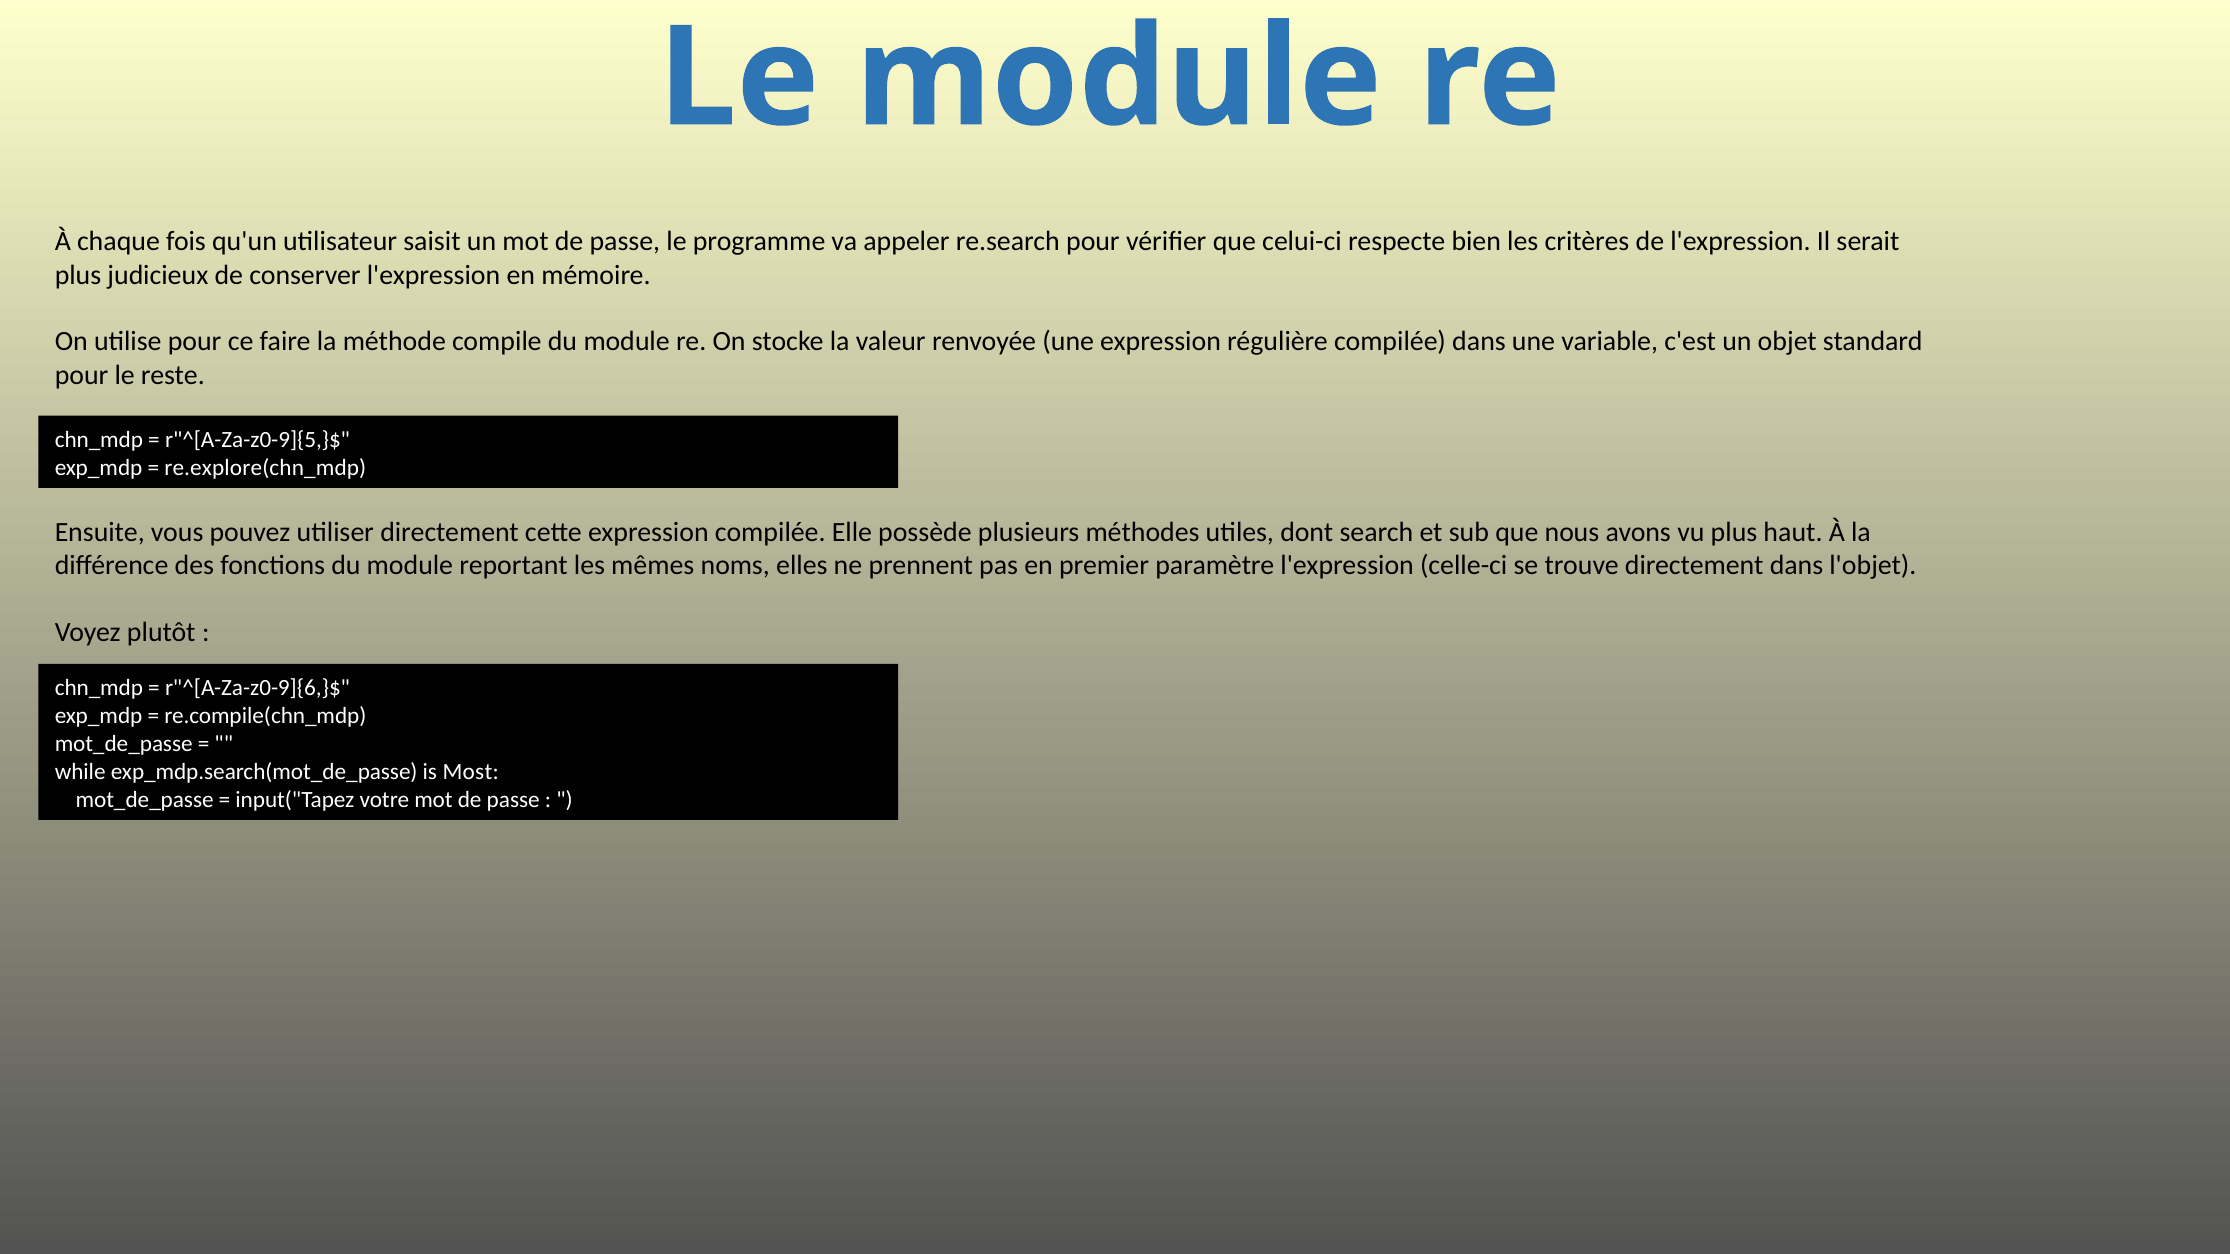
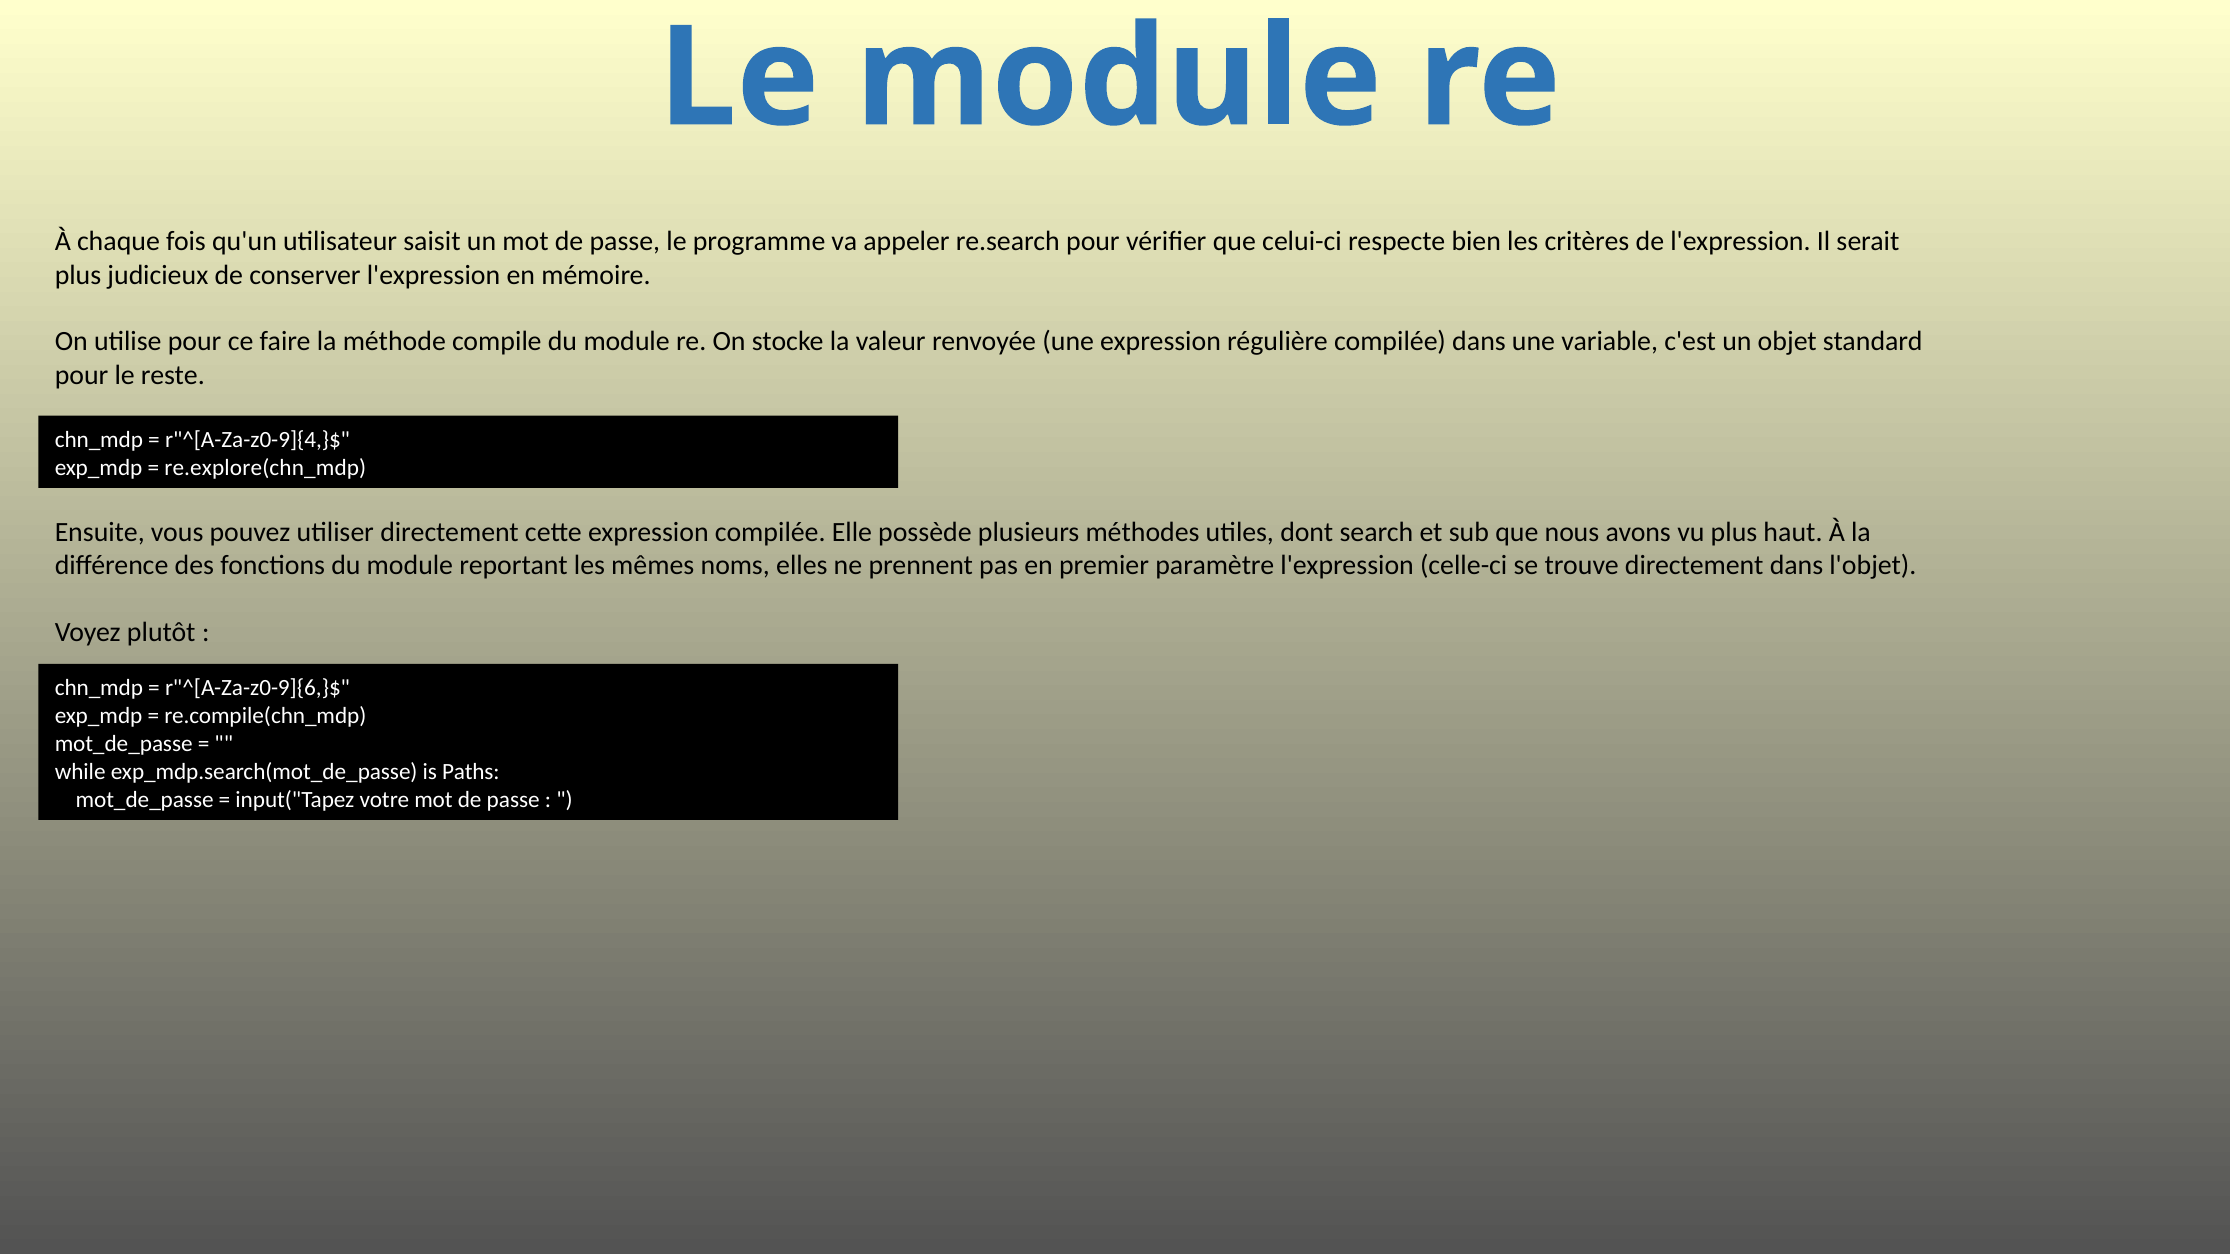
r"^[A-Za-z0-9]{5,}$: r"^[A-Za-z0-9]{5,}$ -> r"^[A-Za-z0-9]{4,}$
Most: Most -> Paths
